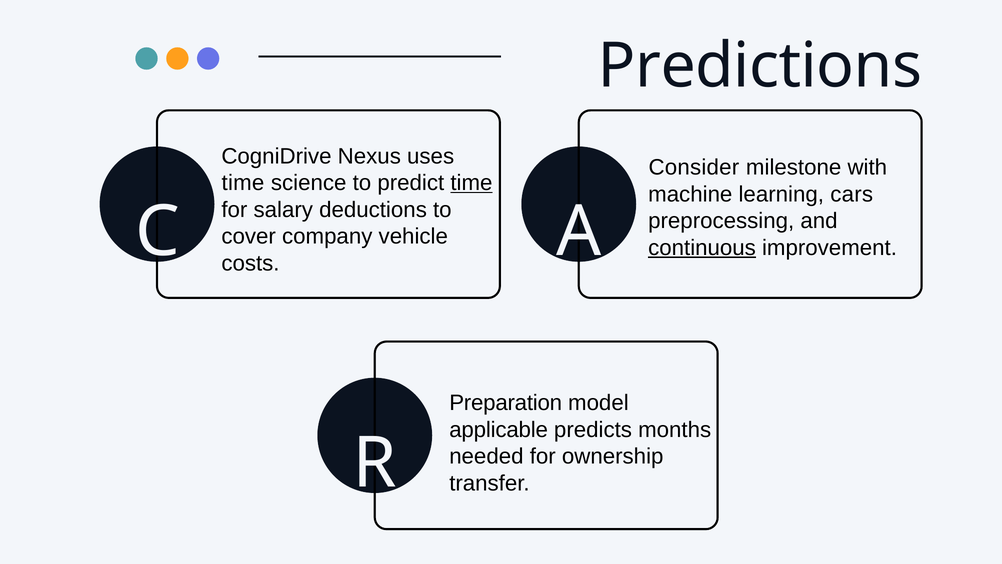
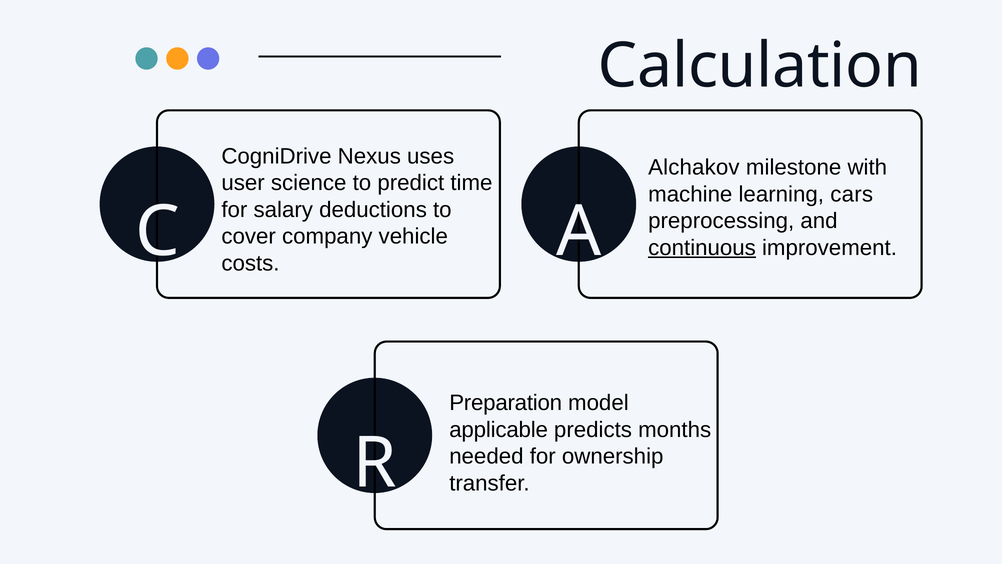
Predictions: Predictions -> Calculation
Consider: Consider -> Alchakov
time at (243, 183): time -> user
time at (471, 183) underline: present -> none
